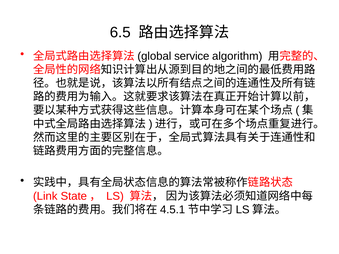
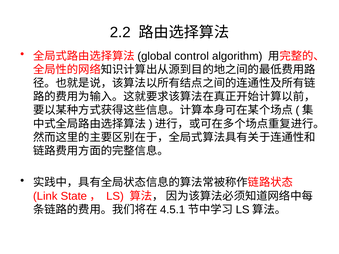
6.5: 6.5 -> 2.2
service: service -> control
